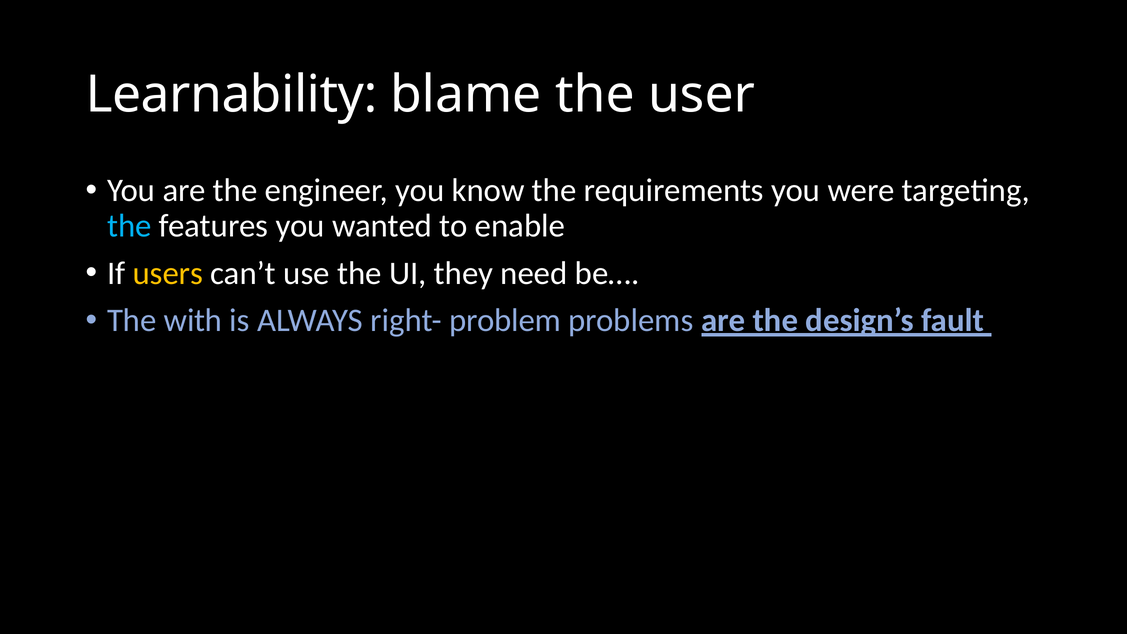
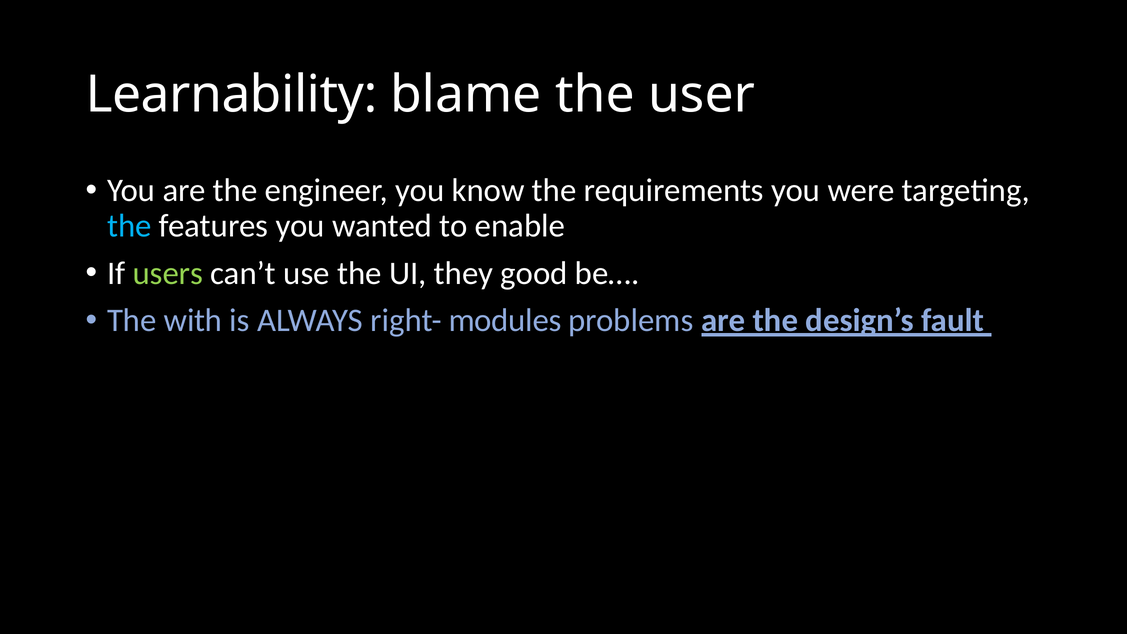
users colour: yellow -> light green
need: need -> good
problem: problem -> modules
